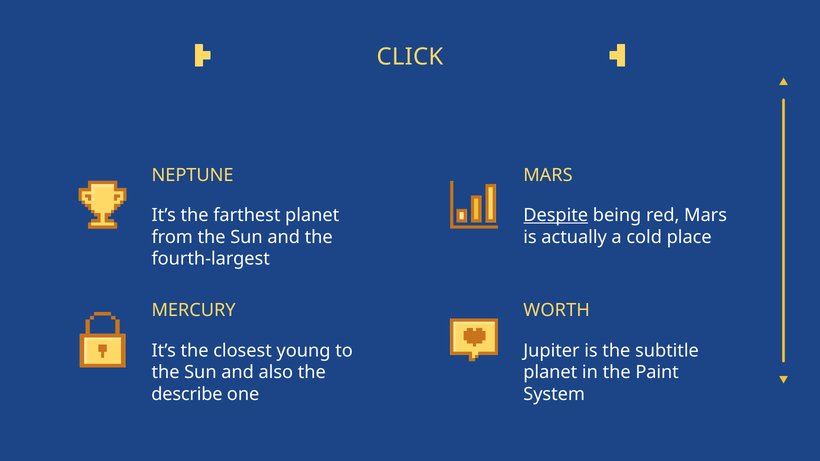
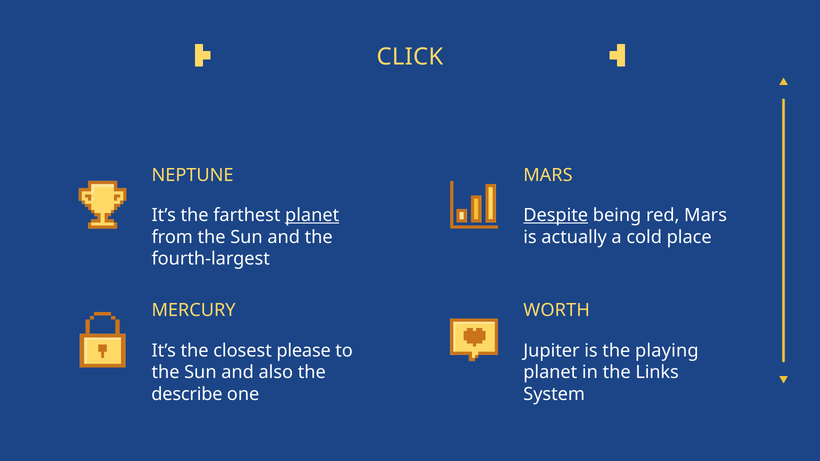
planet at (312, 215) underline: none -> present
young: young -> please
subtitle: subtitle -> playing
Paint: Paint -> Links
